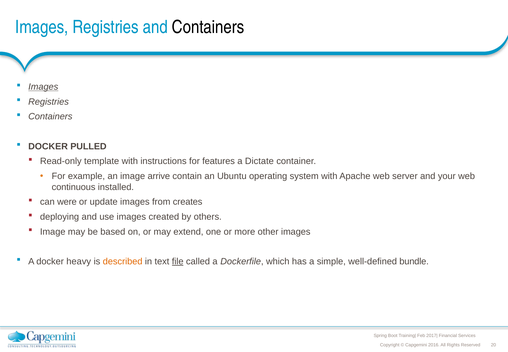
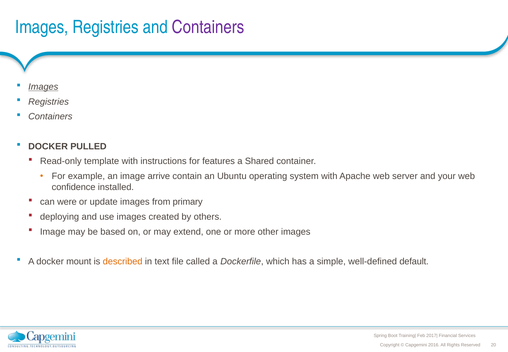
Containers at (208, 27) colour: black -> purple
Dictate: Dictate -> Shared
continuous: continuous -> confidence
creates: creates -> primary
heavy: heavy -> mount
file underline: present -> none
bundle: bundle -> default
